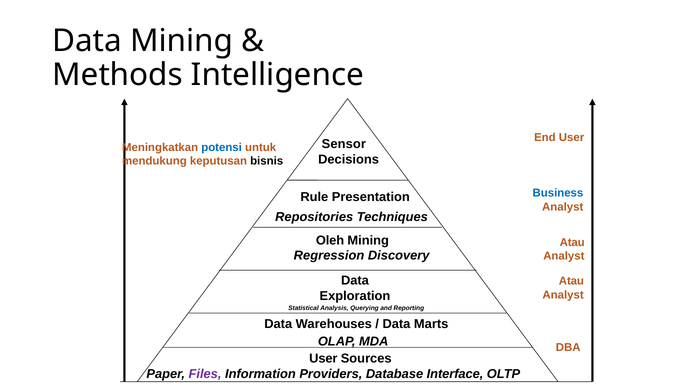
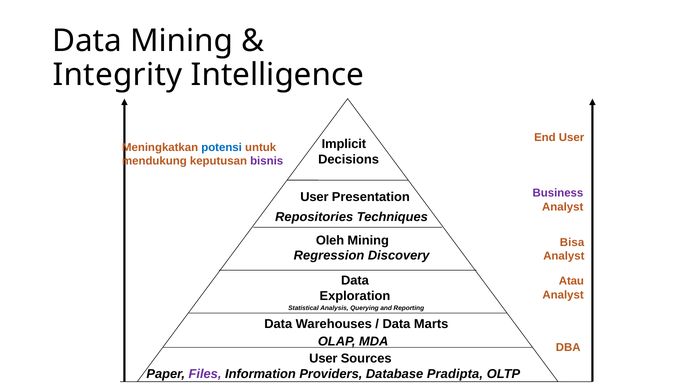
Methods: Methods -> Integrity
Sensor: Sensor -> Implicit
bisnis colour: black -> purple
Business colour: blue -> purple
Rule at (314, 197): Rule -> User
Atau at (572, 243): Atau -> Bisa
Interface: Interface -> Pradipta
